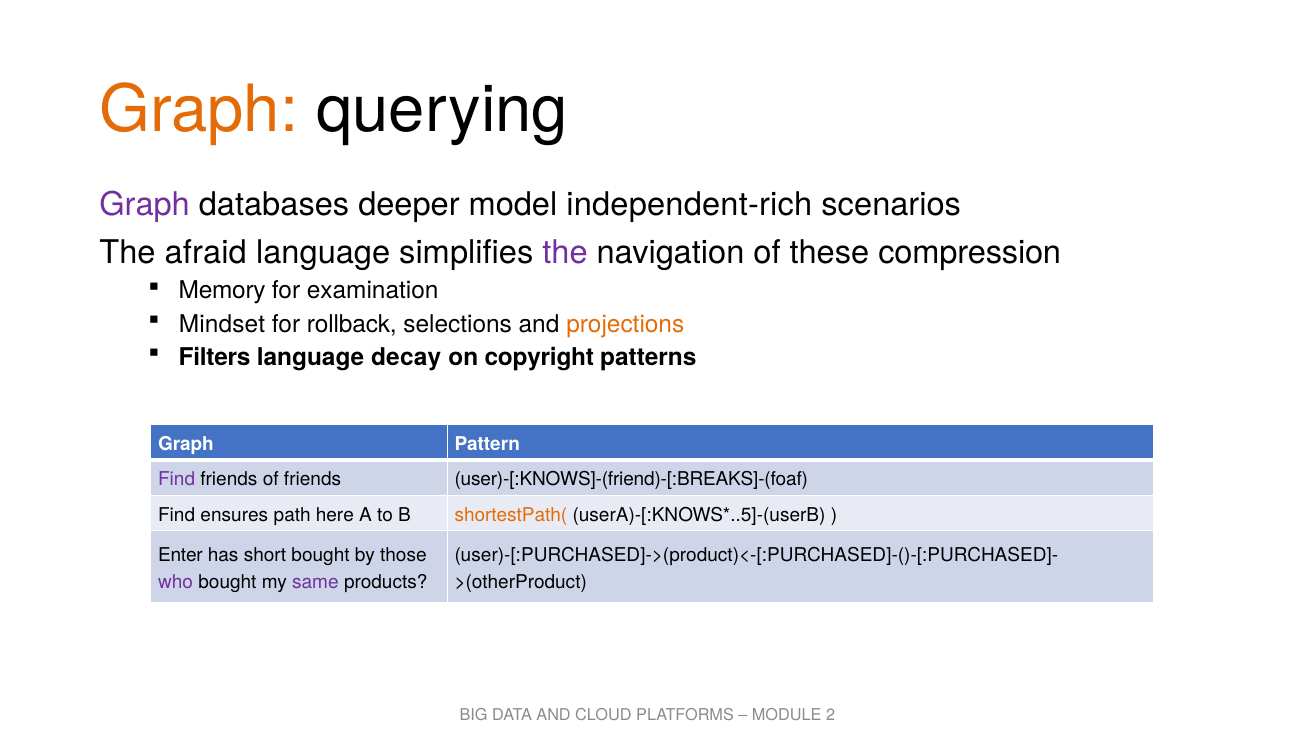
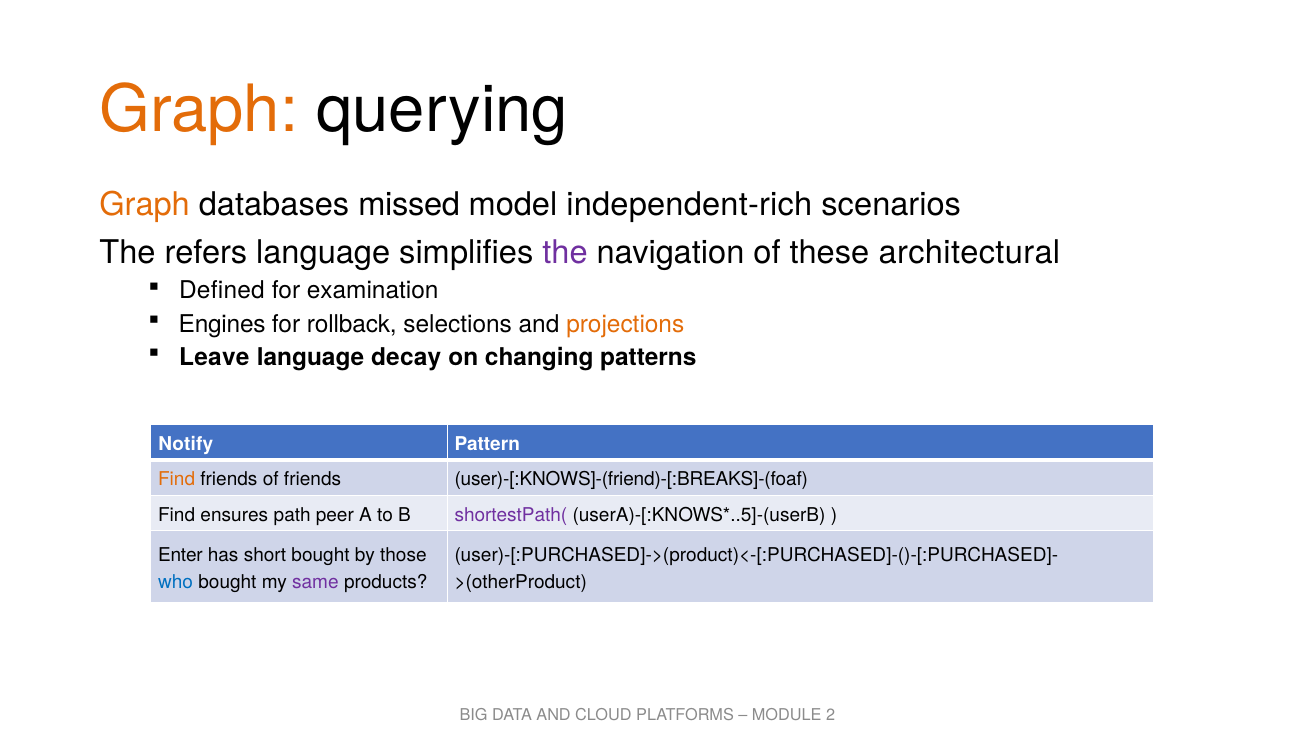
Graph at (145, 204) colour: purple -> orange
deeper: deeper -> missed
afraid: afraid -> refers
compression: compression -> architectural
Memory: Memory -> Defined
Mindset: Mindset -> Engines
Filters: Filters -> Leave
copyright: copyright -> changing
Graph at (186, 444): Graph -> Notify
Find at (177, 479) colour: purple -> orange
here: here -> peer
shortestPath( colour: orange -> purple
who colour: purple -> blue
